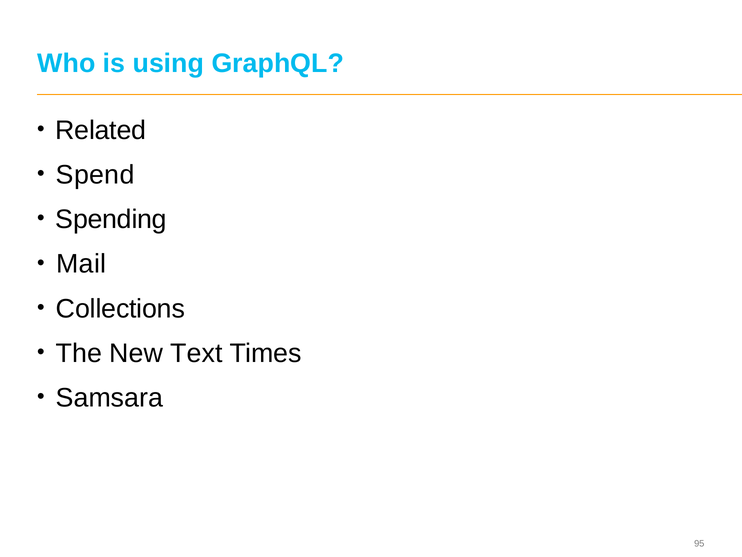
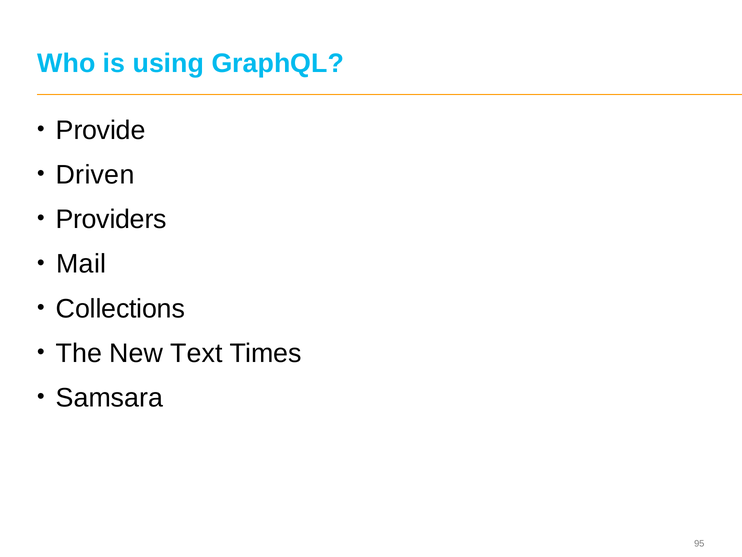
Related: Related -> Provide
Spend: Spend -> Driven
Spending: Spending -> Providers
